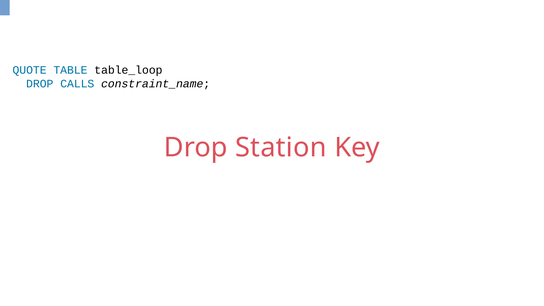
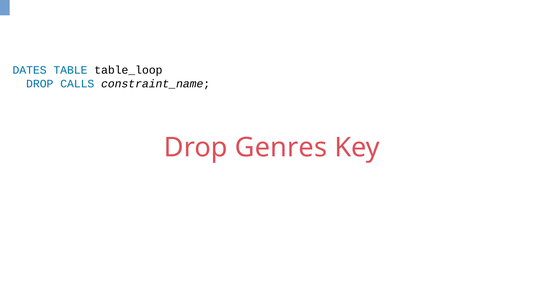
QUOTE: QUOTE -> DATES
Station: Station -> Genres
